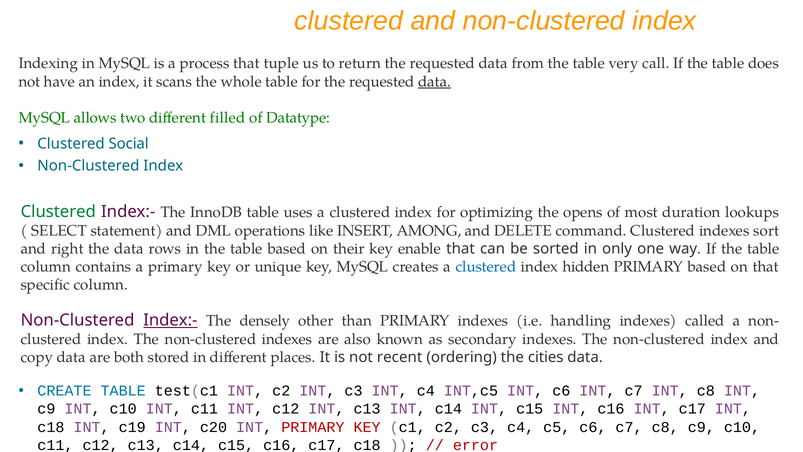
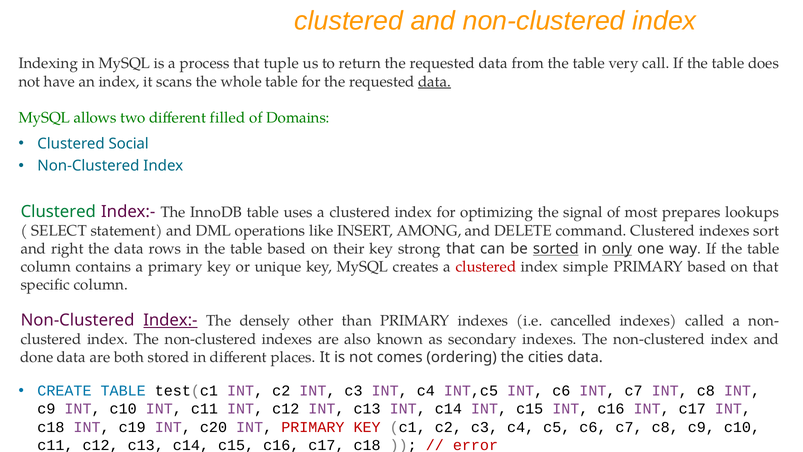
Datatype: Datatype -> Domains
opens: opens -> signal
duration: duration -> prepares
enable: enable -> strong
sorted underline: none -> present
only underline: none -> present
clustered at (486, 267) colour: blue -> red
hidden: hidden -> simple
handling: handling -> cancelled
copy: copy -> done
recent: recent -> comes
